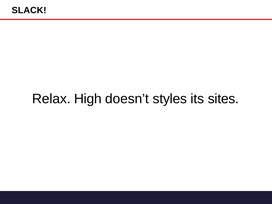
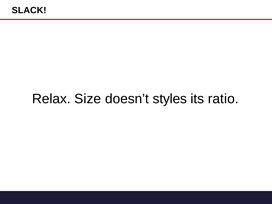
High: High -> Size
sites: sites -> ratio
